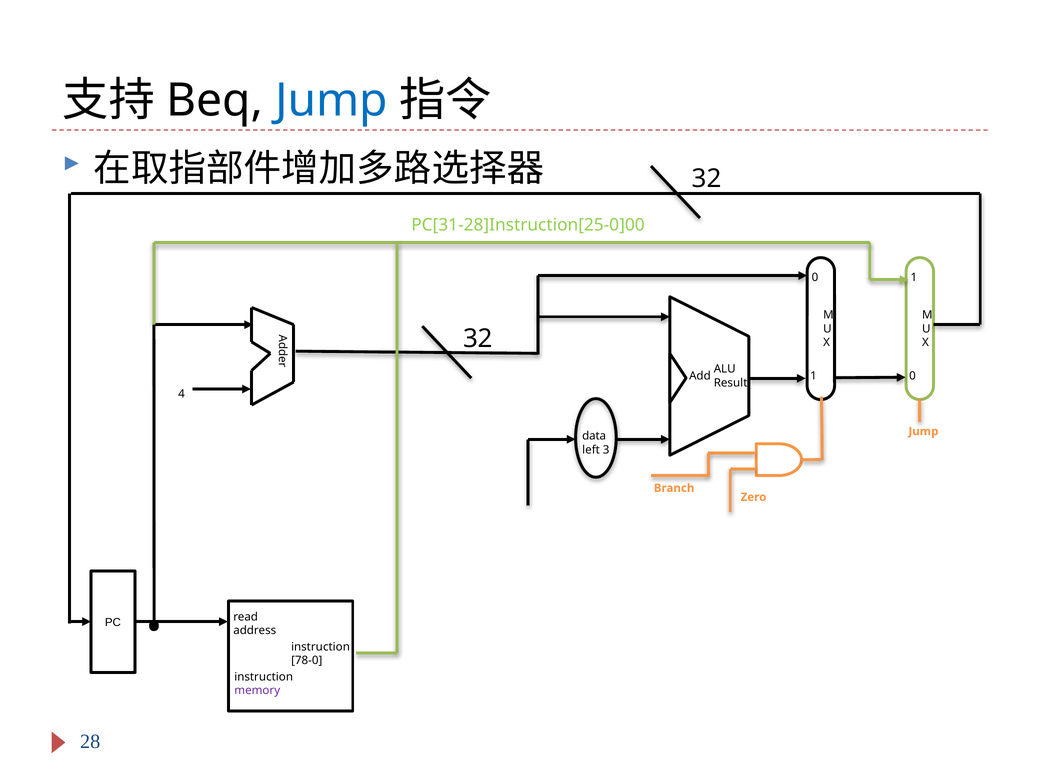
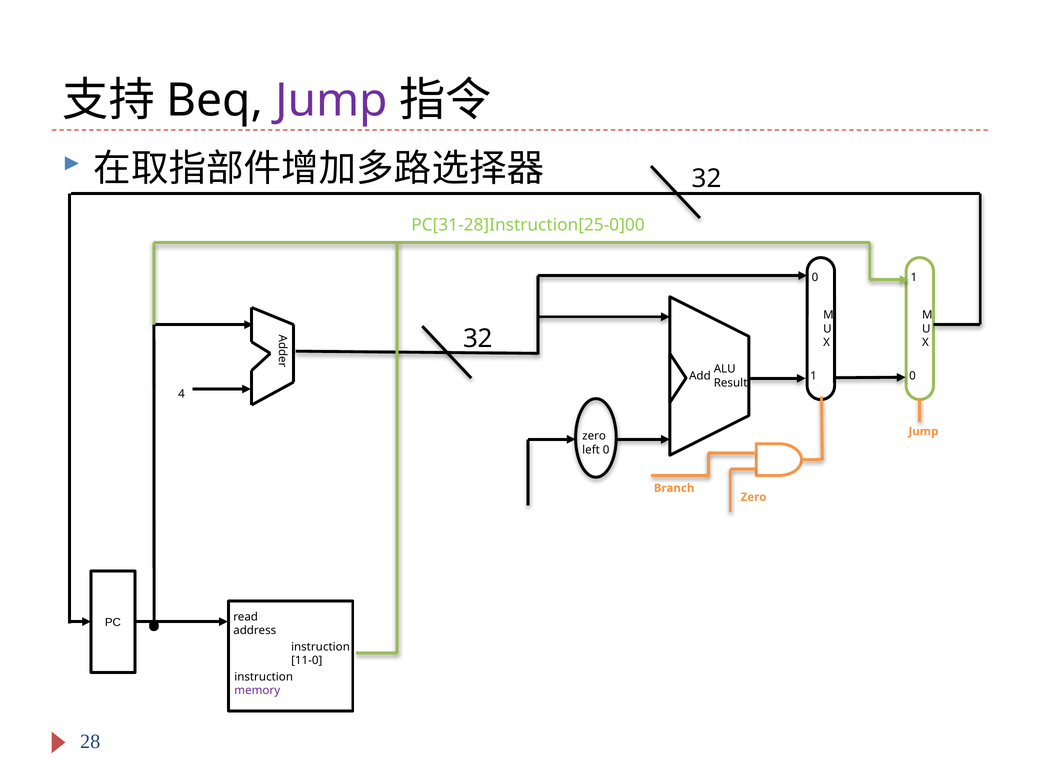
Jump at (331, 100) colour: blue -> purple
data at (594, 436): data -> zero
left 3: 3 -> 0
78-0: 78-0 -> 11-0
